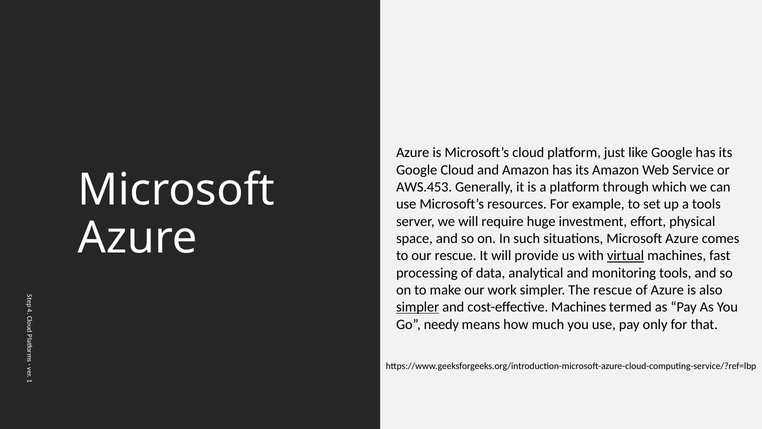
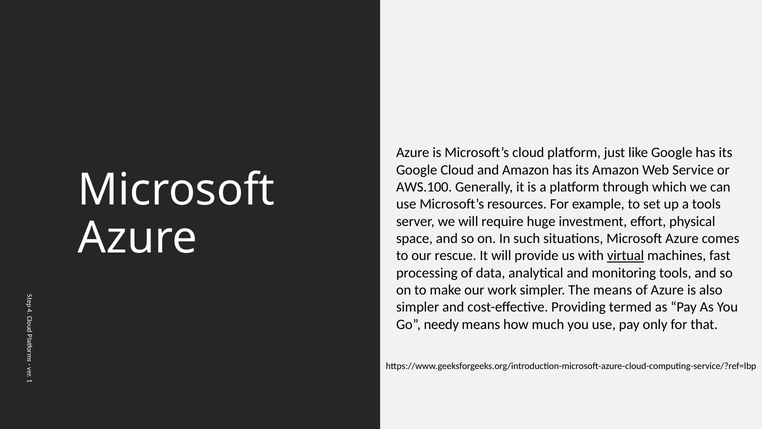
AWS.453: AWS.453 -> AWS.100
The rescue: rescue -> means
simpler at (418, 307) underline: present -> none
cost-effective Machines: Machines -> Providing
